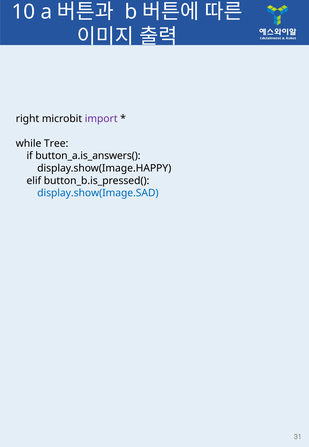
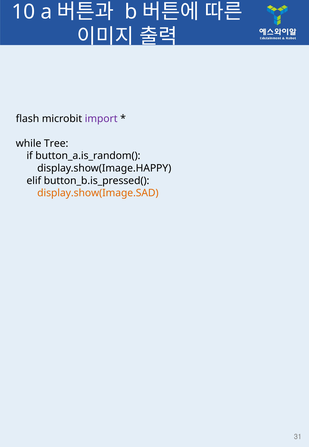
right: right -> flash
button_a.is_answers(: button_a.is_answers( -> button_a.is_random(
display.show(Image.SAD colour: blue -> orange
